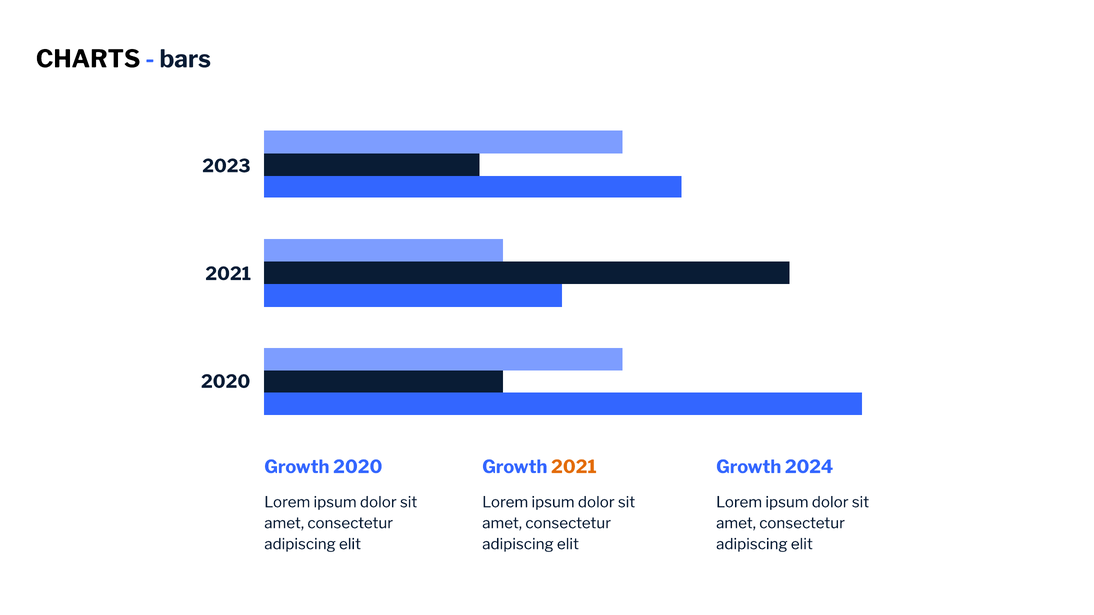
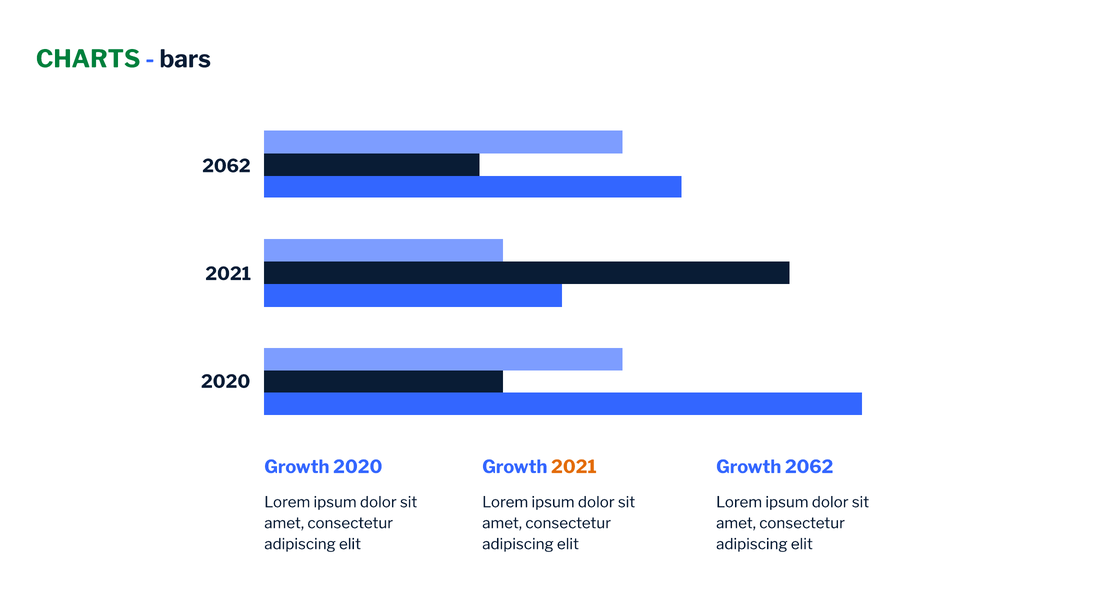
CHARTS colour: black -> green
2023 at (226, 166): 2023 -> 2062
Growth 2024: 2024 -> 2062
